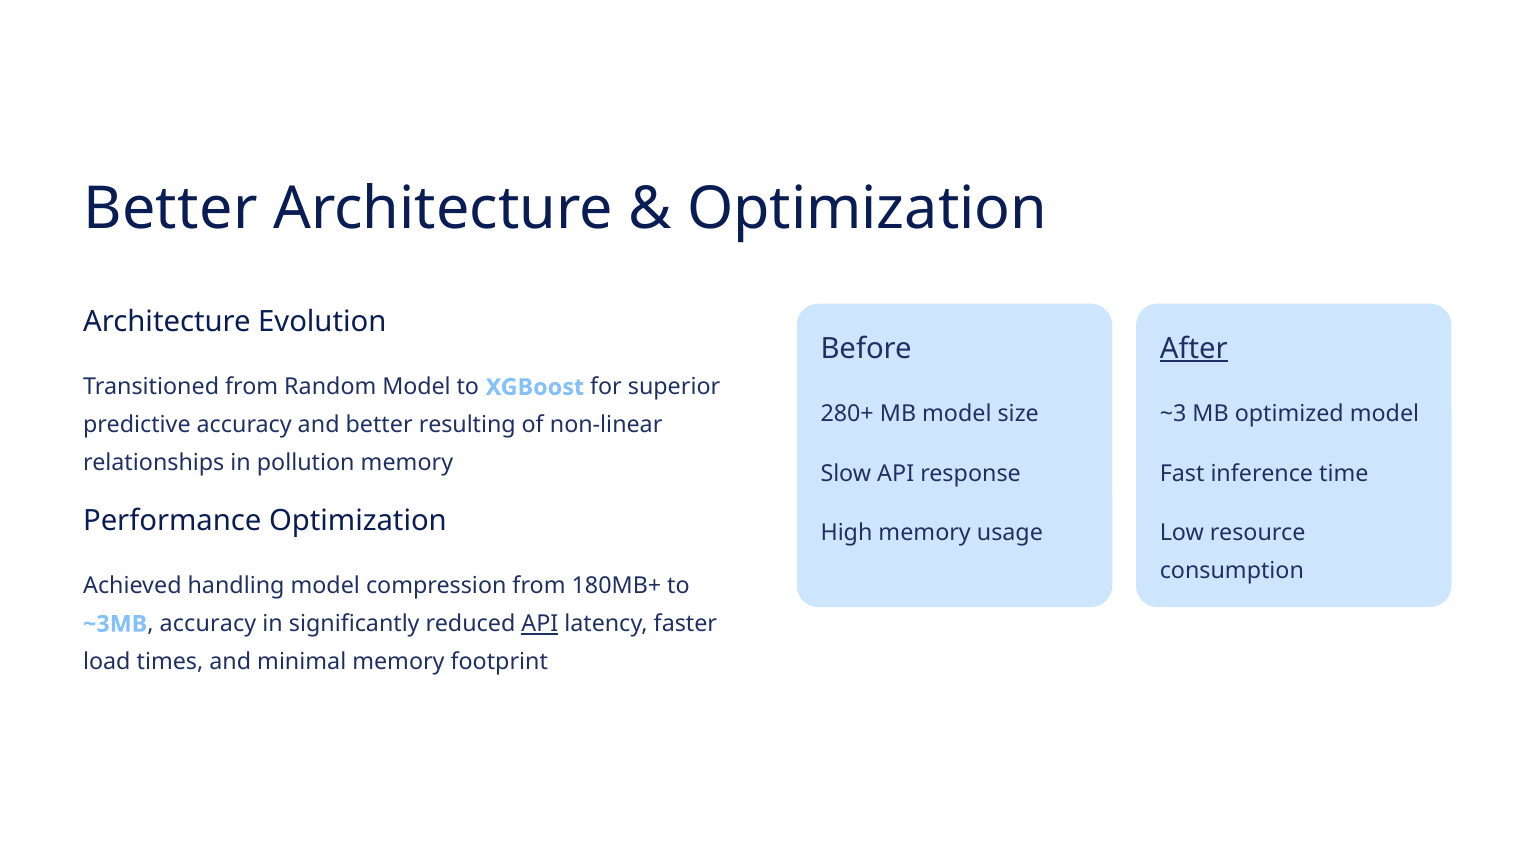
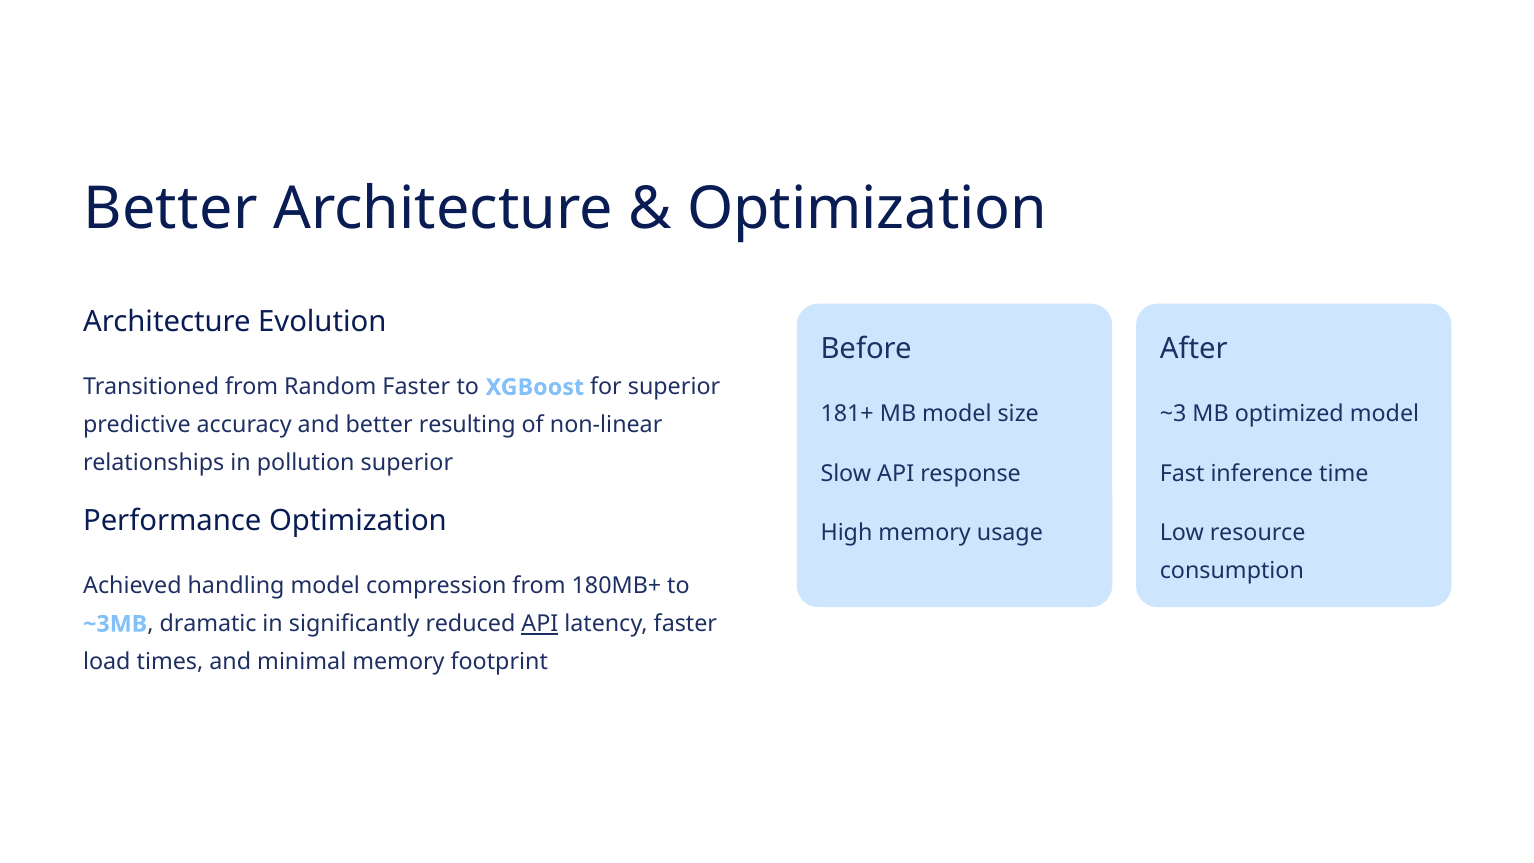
After underline: present -> none
Random Model: Model -> Faster
280+: 280+ -> 181+
pollution memory: memory -> superior
~3MB accuracy: accuracy -> dramatic
